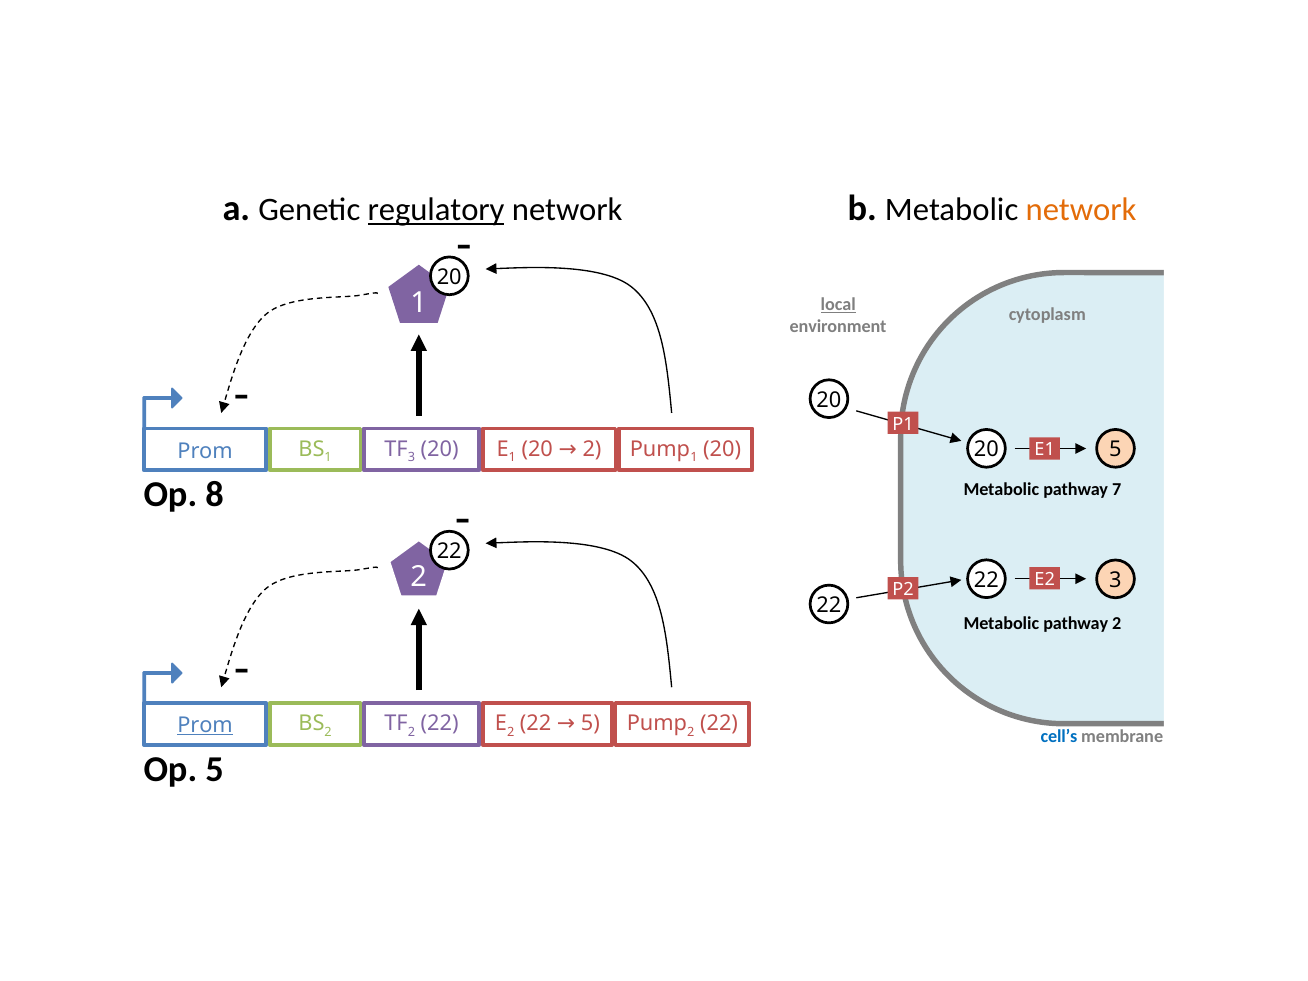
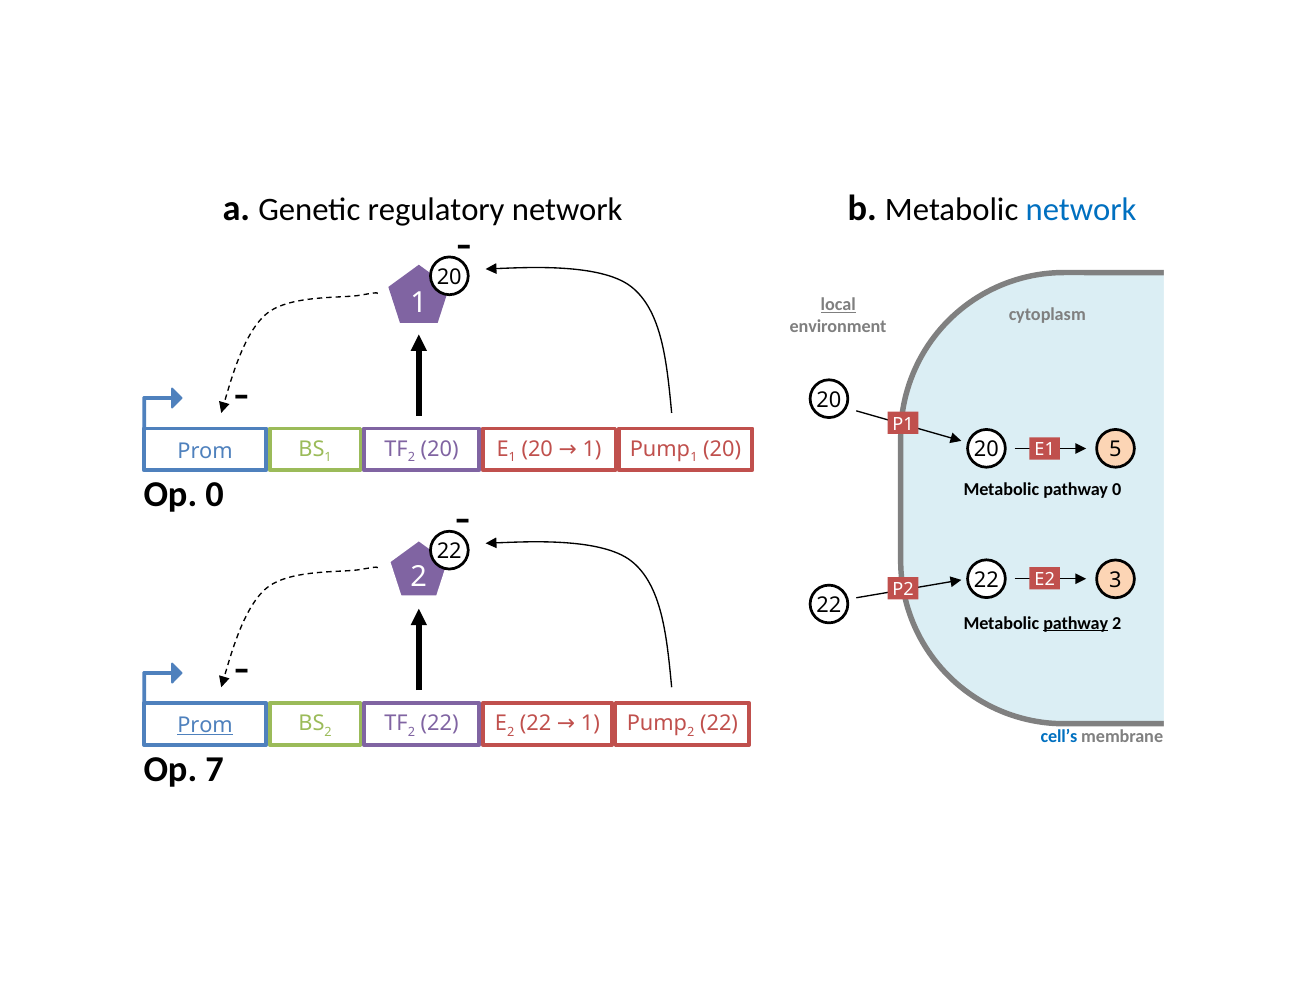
regulatory underline: present -> none
network at (1081, 210) colour: orange -> blue
3 at (411, 457): 3 -> 2
20 2: 2 -> 1
Op 8: 8 -> 0
pathway 7: 7 -> 0
pathway at (1076, 623) underline: none -> present
5 at (590, 724): 5 -> 1
Op 5: 5 -> 7
